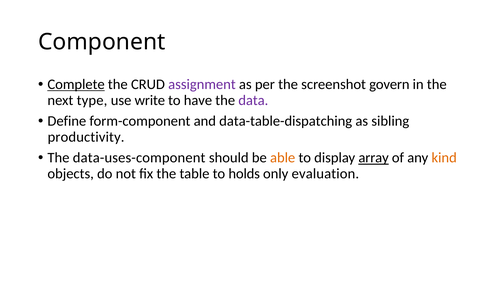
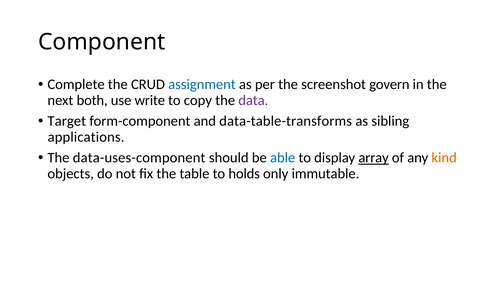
Complete underline: present -> none
assignment colour: purple -> blue
type: type -> both
have: have -> copy
Define: Define -> Target
data-table-dispatching: data-table-dispatching -> data-table-transforms
productivity: productivity -> applications
able colour: orange -> blue
evaluation: evaluation -> immutable
